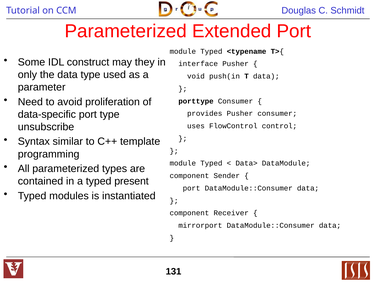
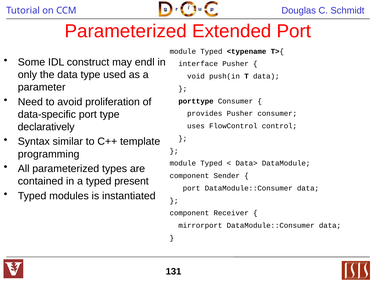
they: they -> endl
unsubscribe: unsubscribe -> declaratively
